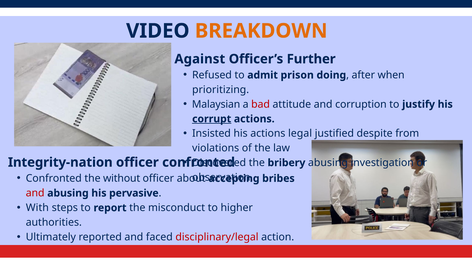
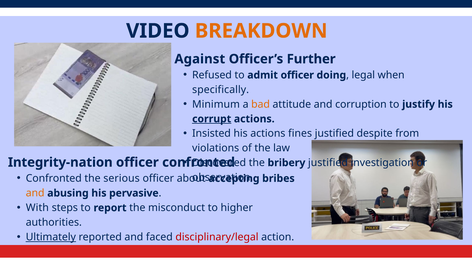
admit prison: prison -> officer
after: after -> legal
prioritizing: prioritizing -> specifically
Malaysian: Malaysian -> Minimum
bad colour: red -> orange
legal: legal -> fines
bribery abusing: abusing -> justified
without: without -> serious
and at (35, 193) colour: red -> orange
Ultimately underline: none -> present
